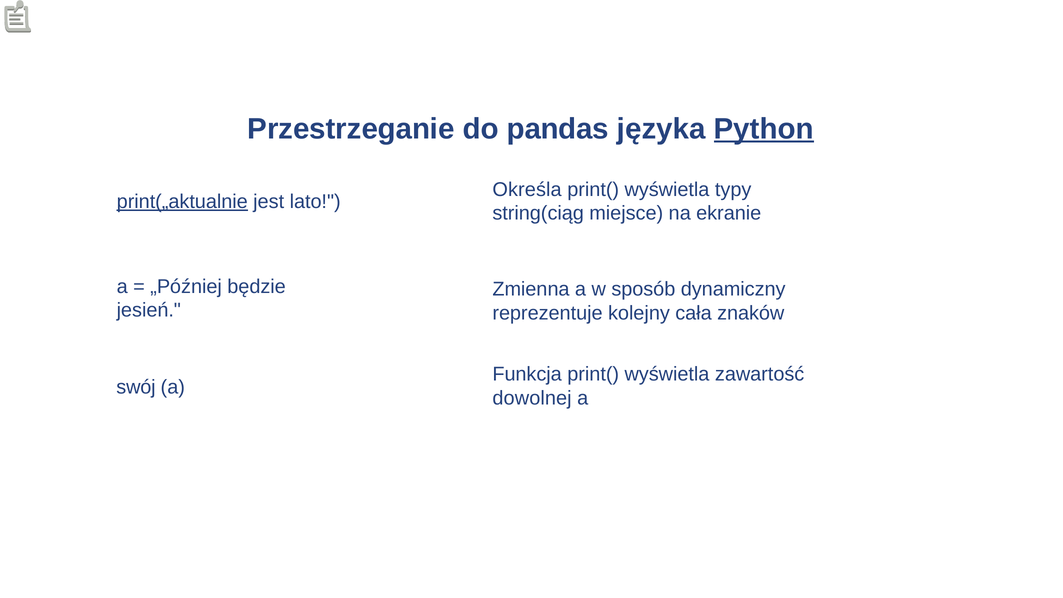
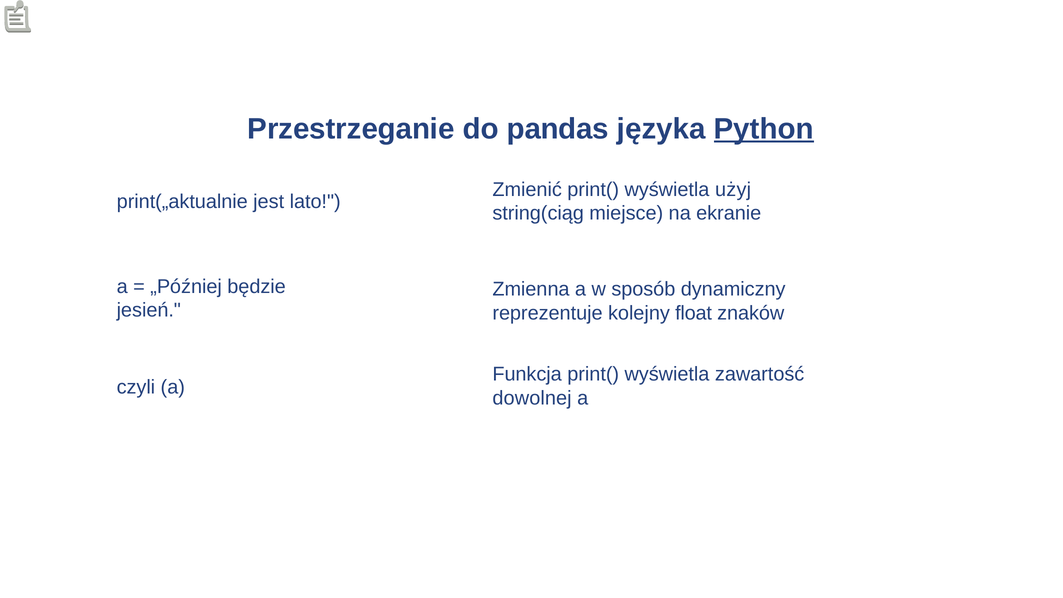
Określa: Określa -> Zmienić
typy: typy -> użyj
print(„aktualnie underline: present -> none
cała: cała -> float
swój: swój -> czyli
